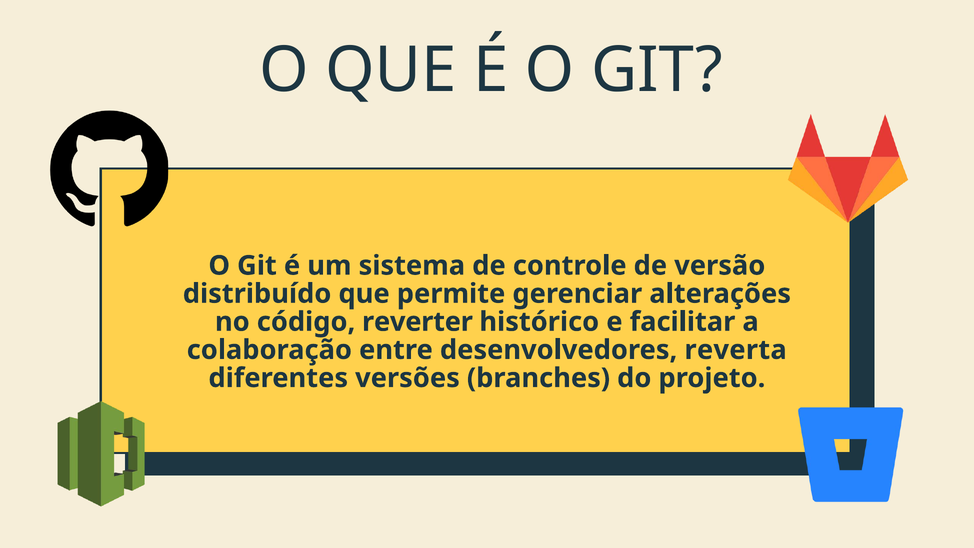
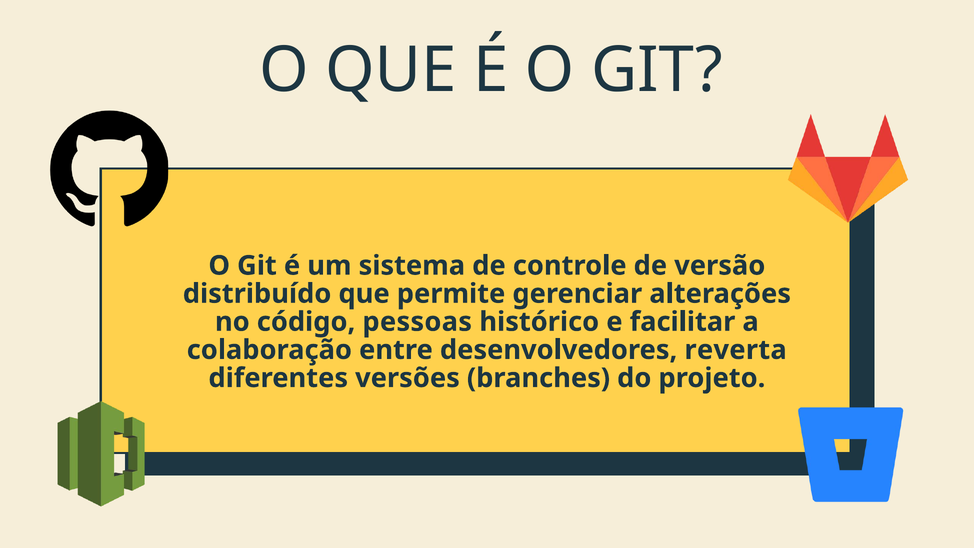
reverter: reverter -> pessoas
